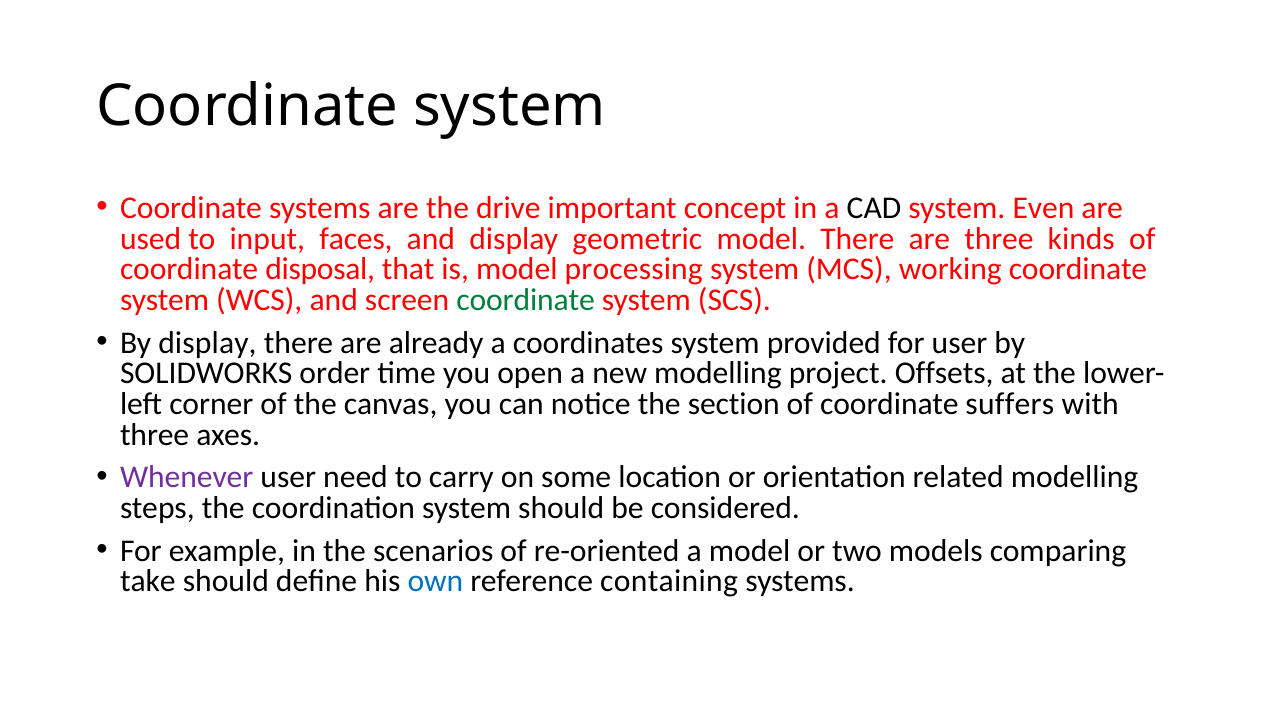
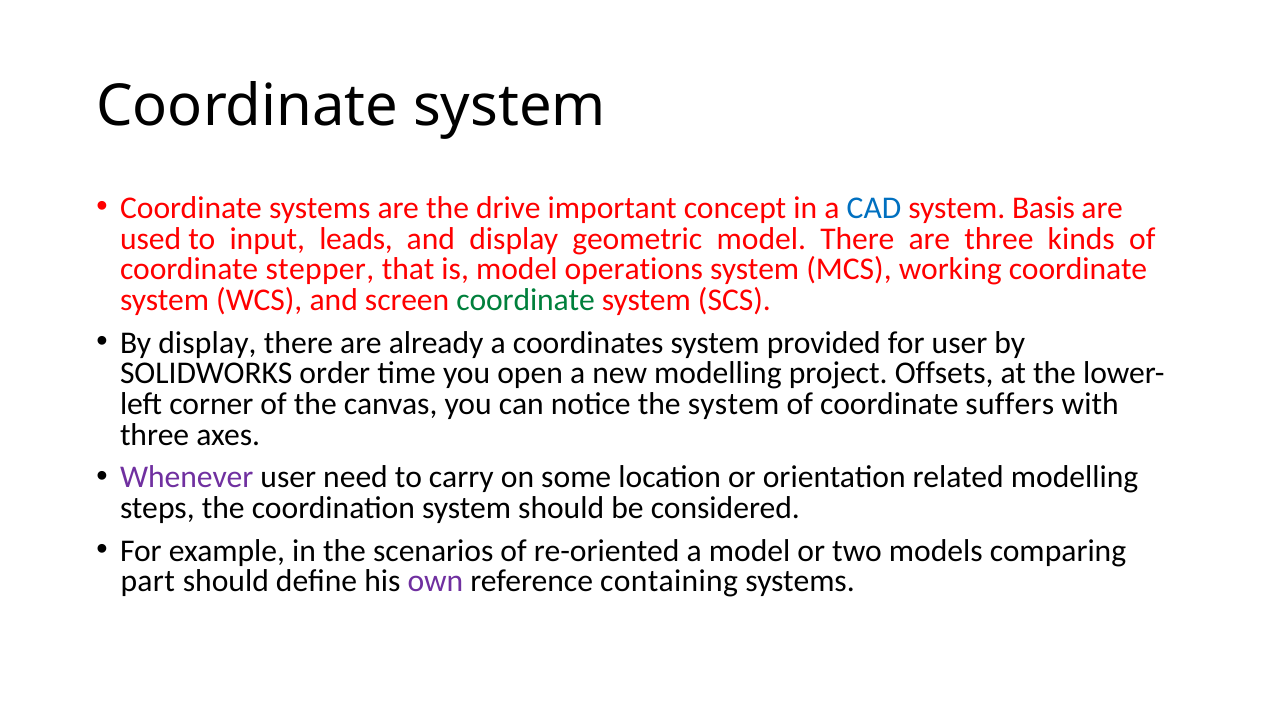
CAD colour: black -> blue
Even: Even -> Basis
faces: faces -> leads
disposal: disposal -> stepper
processing: processing -> operations
the section: section -> system
take: take -> part
own colour: blue -> purple
